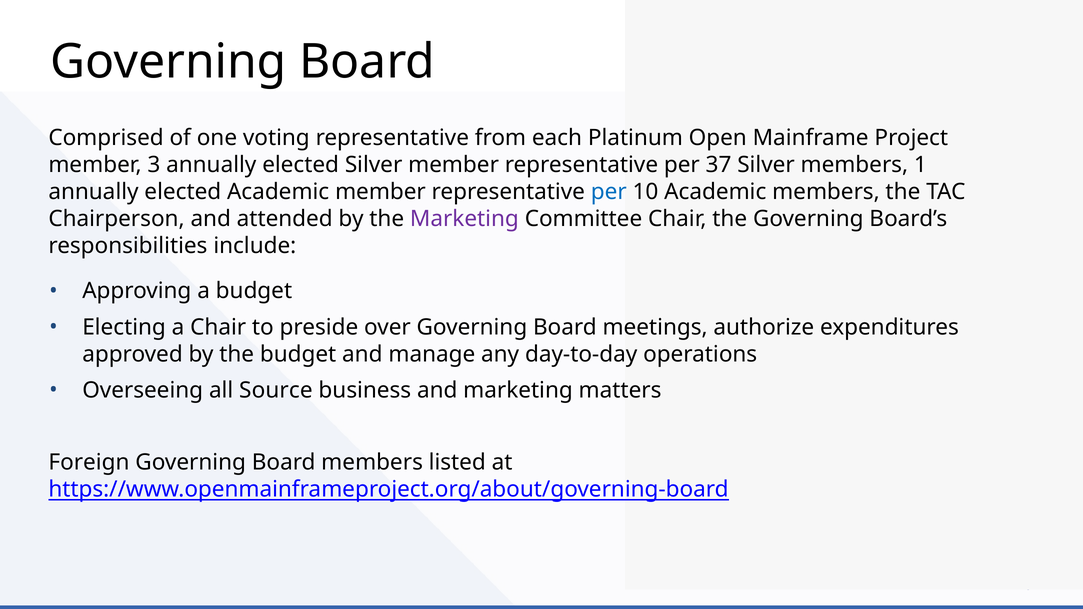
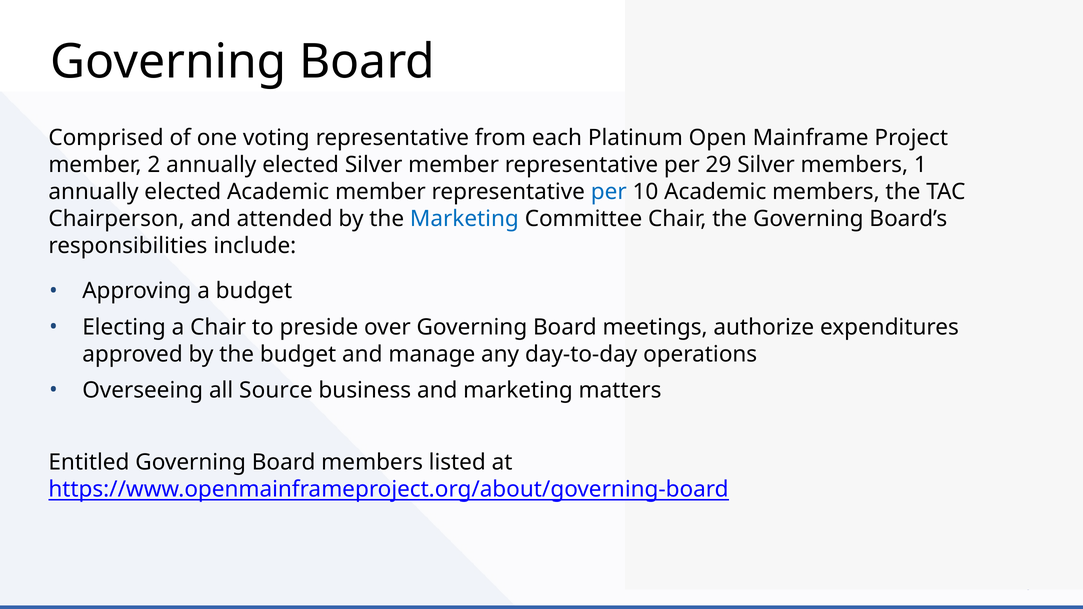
3: 3 -> 2
37: 37 -> 29
Marketing at (464, 219) colour: purple -> blue
Foreign: Foreign -> Entitled
